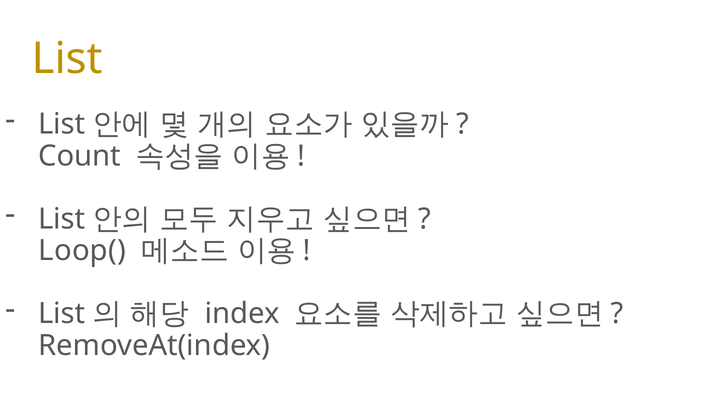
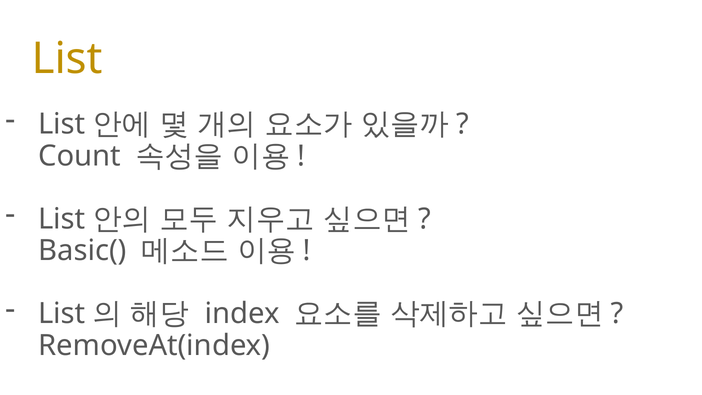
Loop(: Loop( -> Basic(
